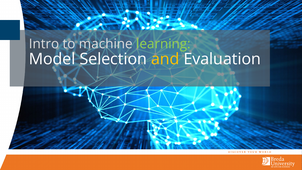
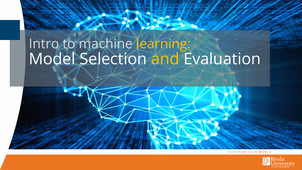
learning colour: light green -> yellow
